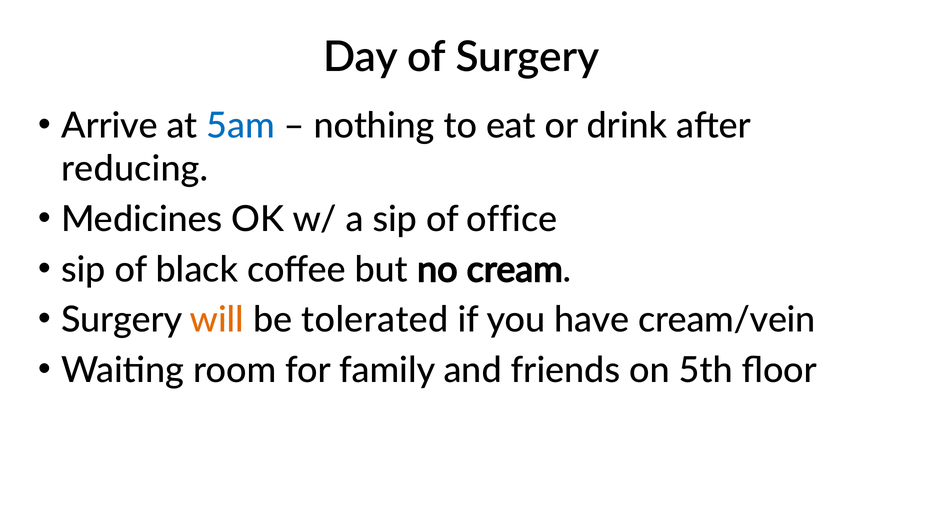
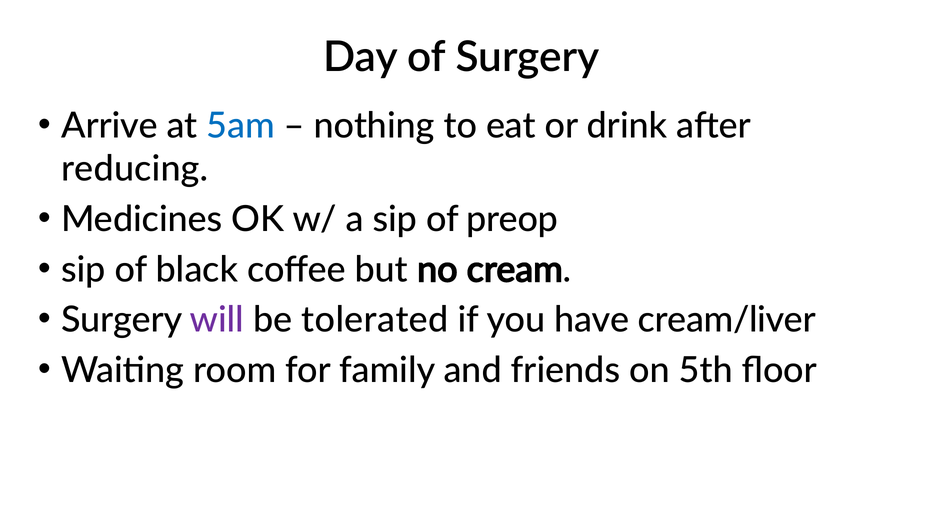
office: office -> preop
will colour: orange -> purple
cream/vein: cream/vein -> cream/liver
